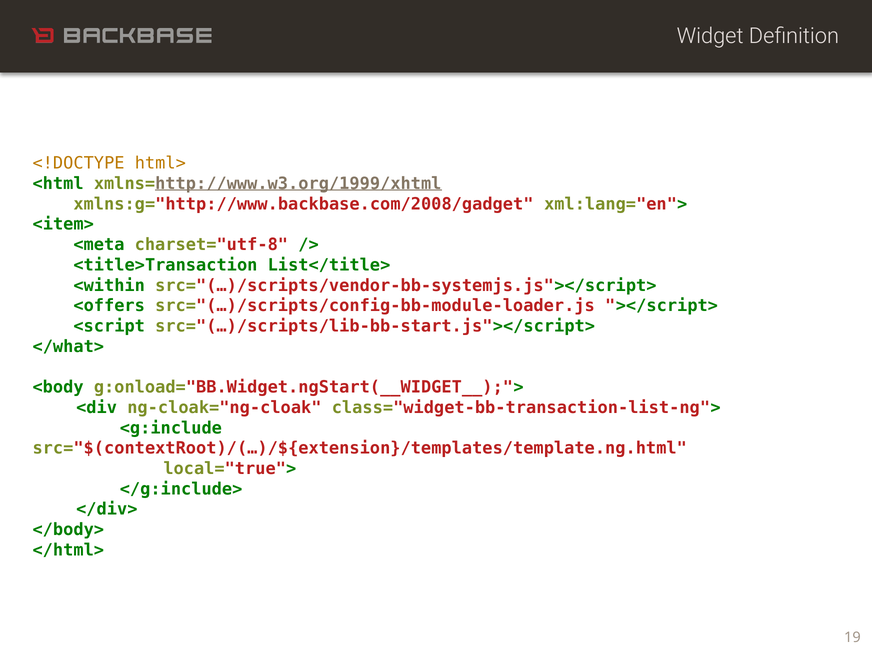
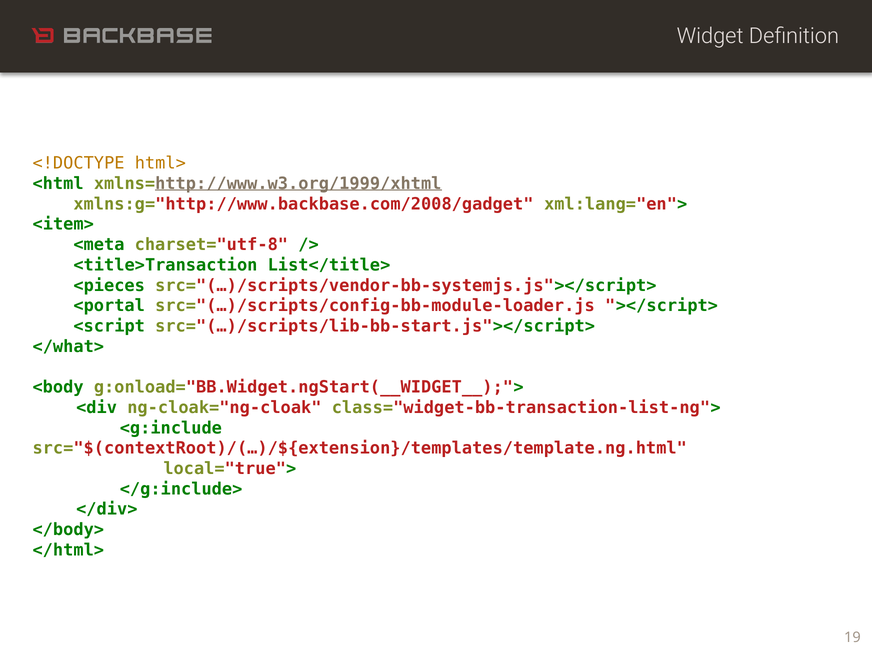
<within: <within -> <pieces
<offers: <offers -> <portal
